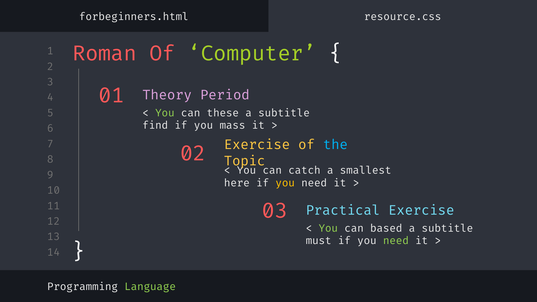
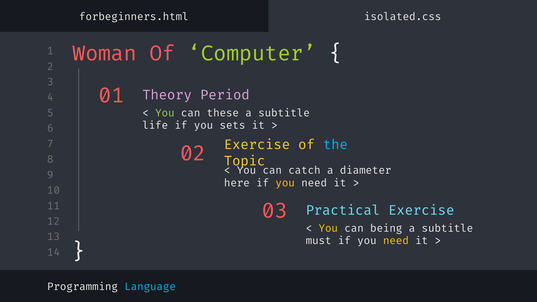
resource.css: resource.css -> isolated.css
Roman: Roman -> Woman
find: find -> life
mass: mass -> sets
smallest: smallest -> diameter
You at (328, 228) colour: light green -> yellow
based: based -> being
need at (396, 241) colour: light green -> yellow
Language colour: light green -> light blue
